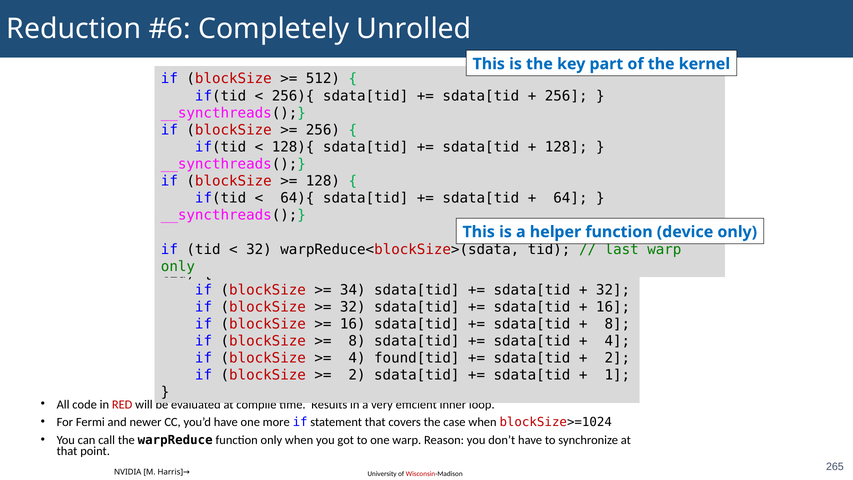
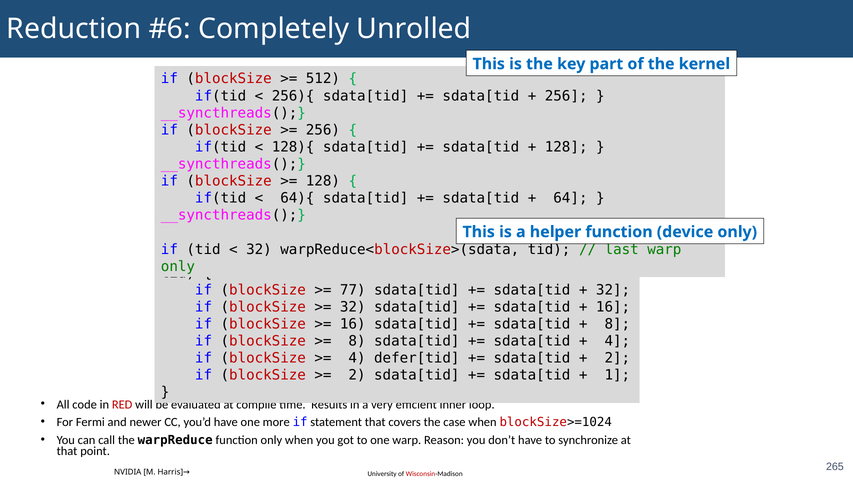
34: 34 -> 77
found[tid: found[tid -> defer[tid
